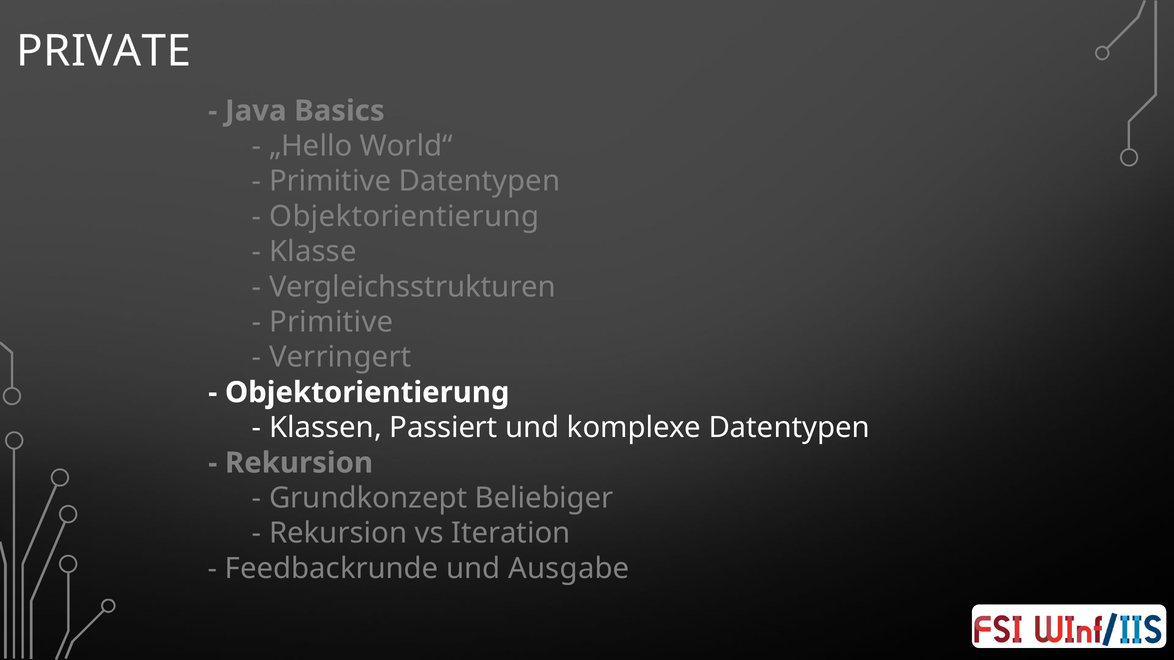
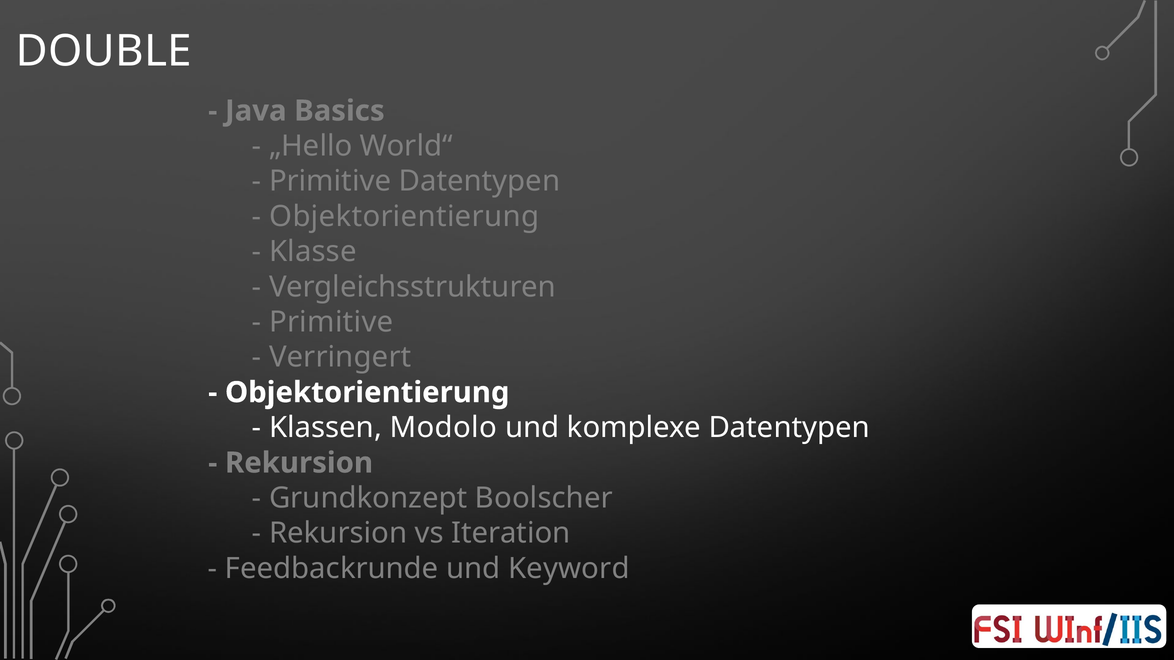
PRIVATE: PRIVATE -> DOUBLE
Passiert: Passiert -> Modolo
Beliebiger: Beliebiger -> Boolscher
Ausgabe: Ausgabe -> Keyword
